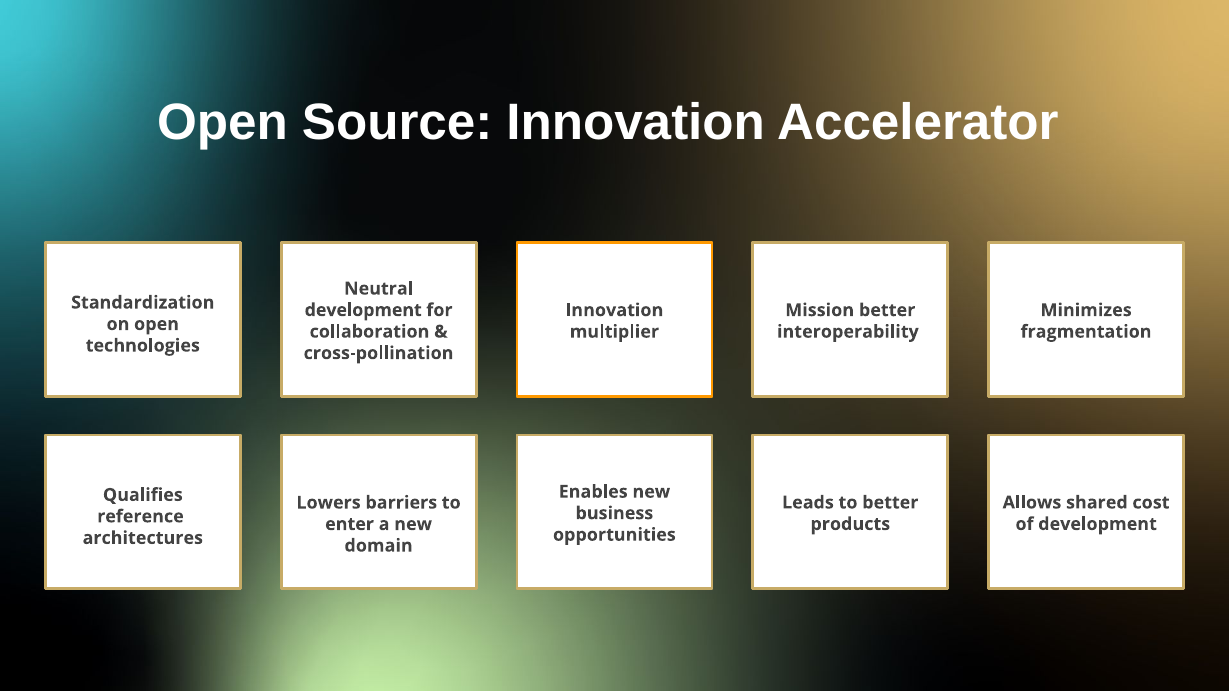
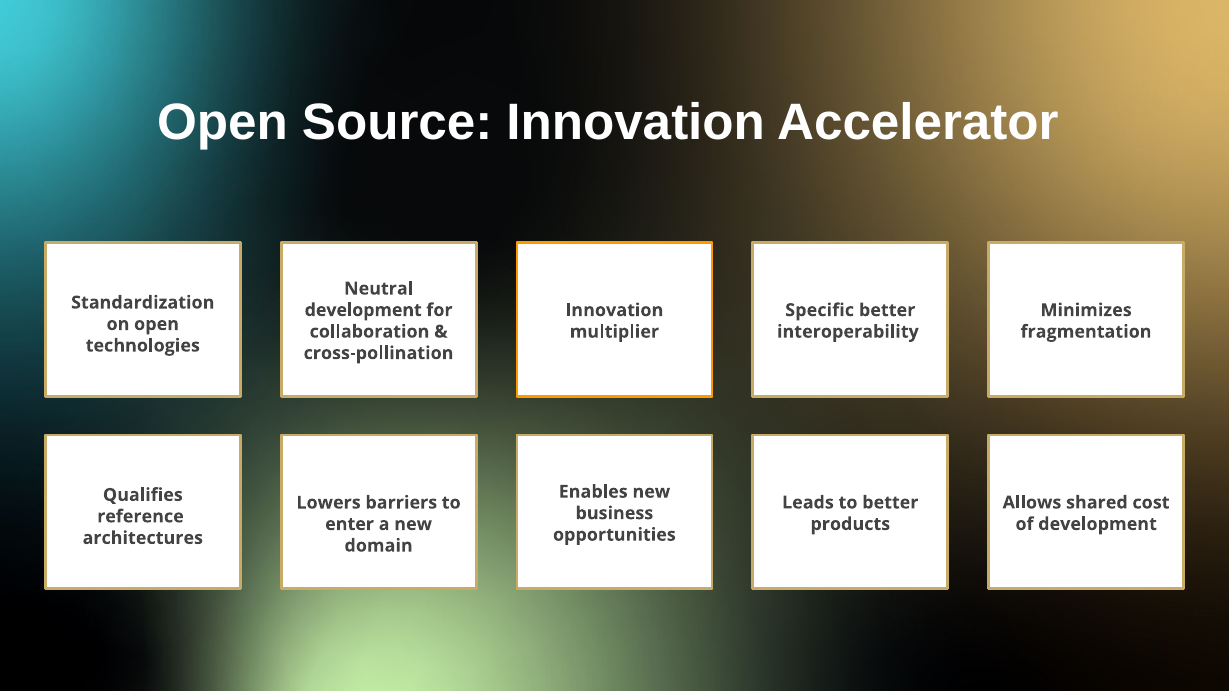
Mission: Mission -> Specific
